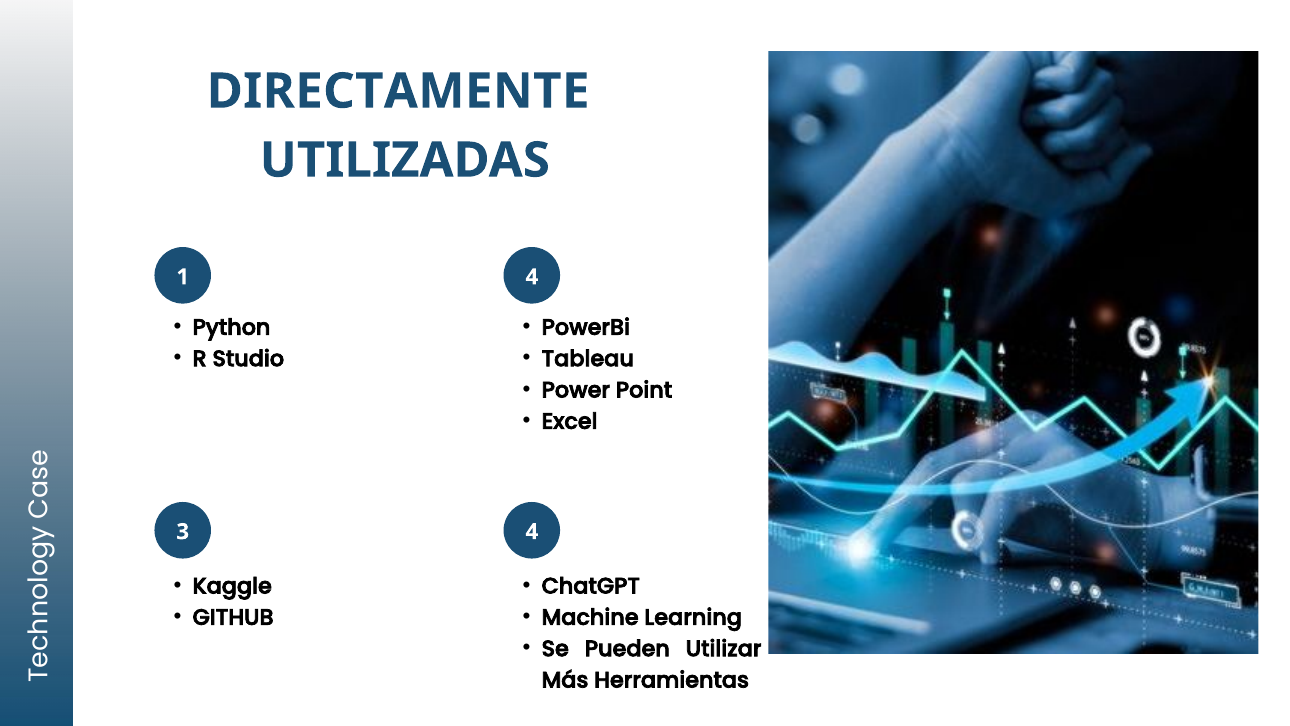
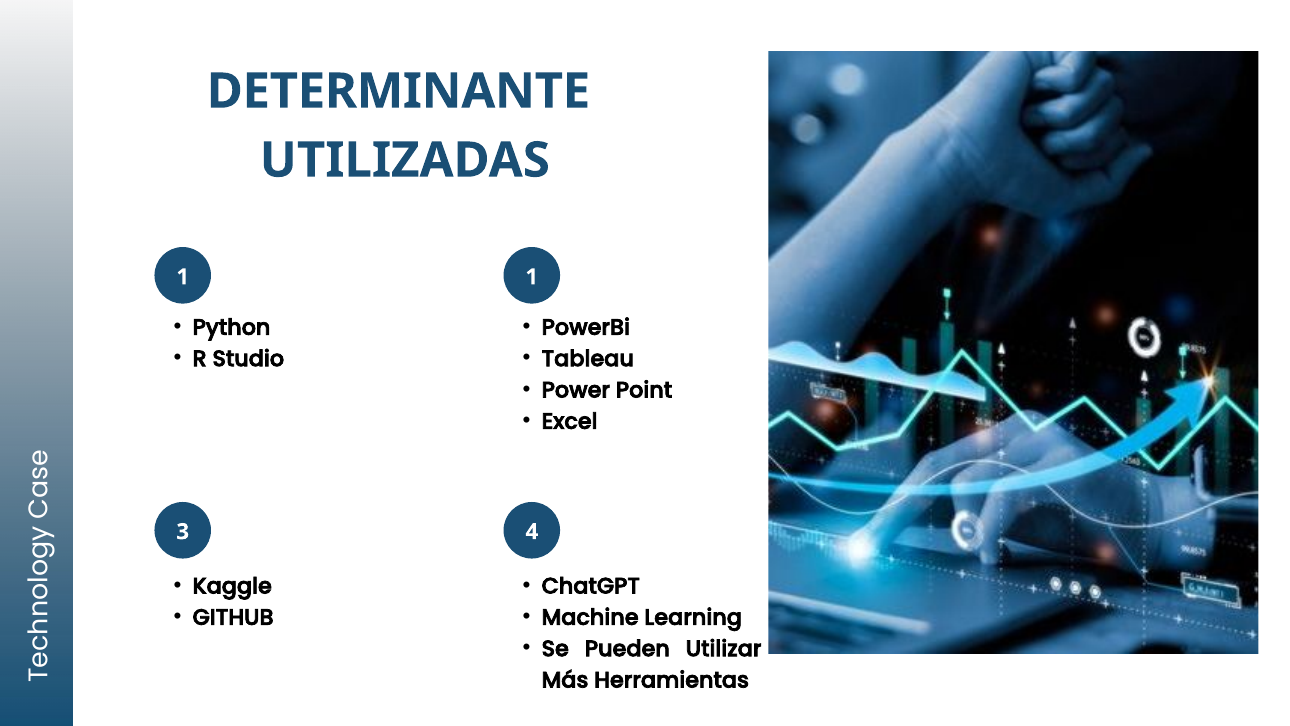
DIRECTAMENTE: DIRECTAMENTE -> DETERMINANTE
1 4: 4 -> 1
